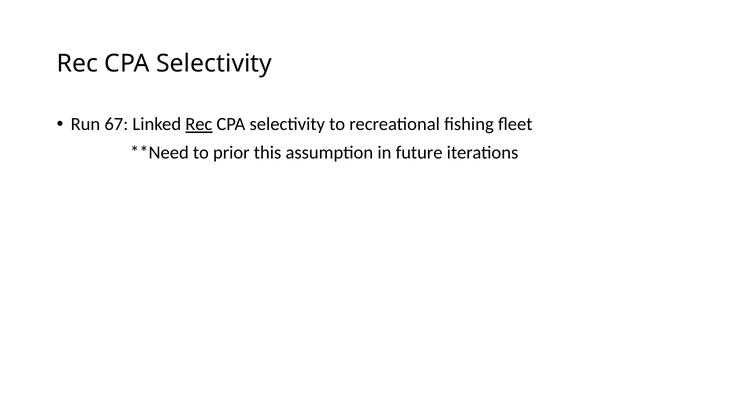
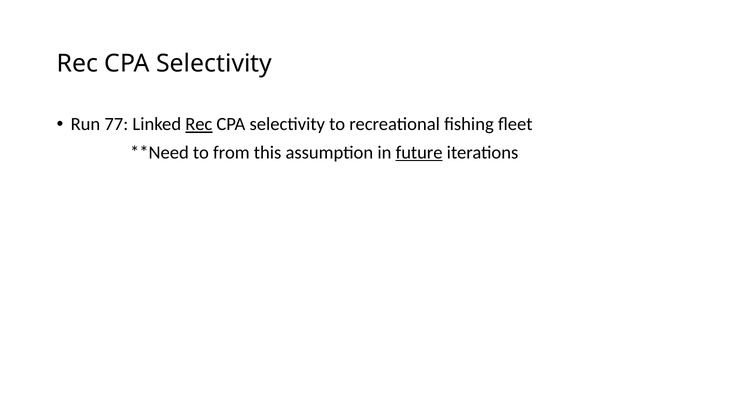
67: 67 -> 77
prior: prior -> from
future underline: none -> present
